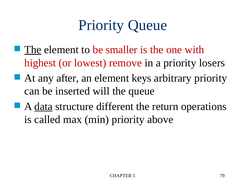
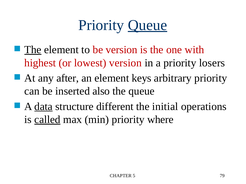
Queue at (147, 25) underline: none -> present
be smaller: smaller -> version
lowest remove: remove -> version
will: will -> also
return: return -> initial
called underline: none -> present
above: above -> where
